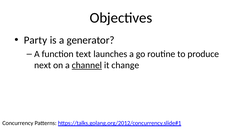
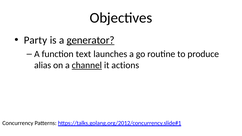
generator underline: none -> present
next: next -> alias
change: change -> actions
